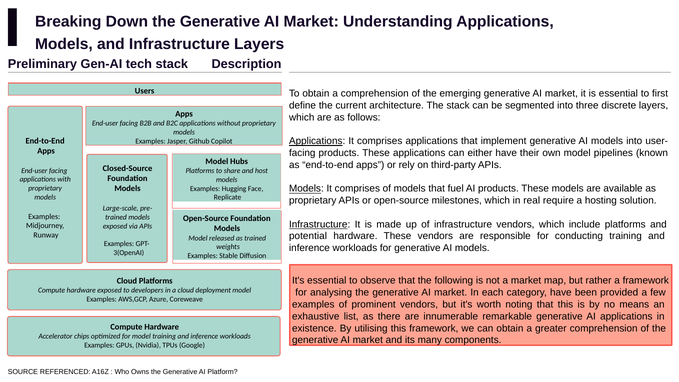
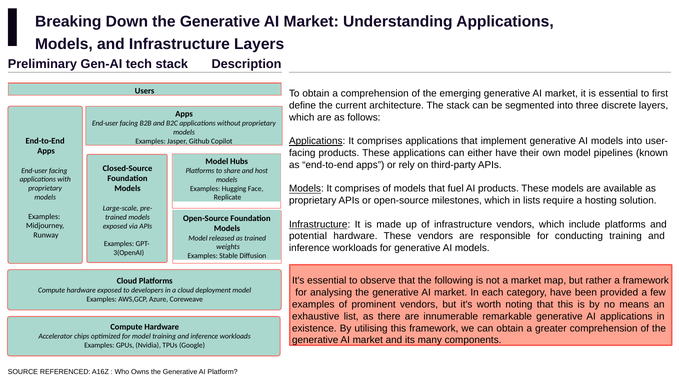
real: real -> lists
